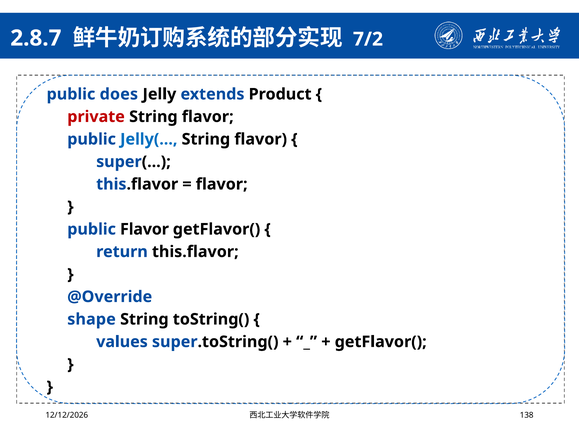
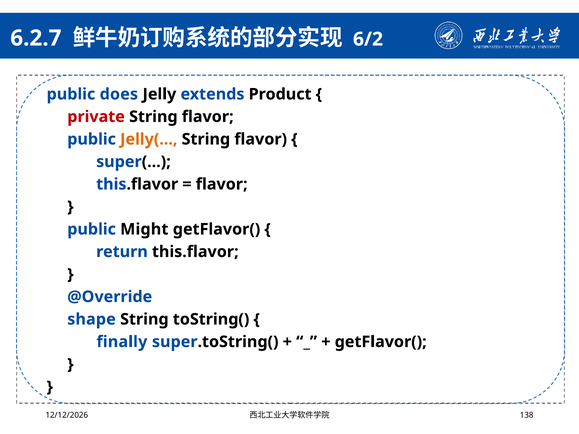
2.8.7: 2.8.7 -> 6.2.7
7/2: 7/2 -> 6/2
Jelly( colour: blue -> orange
public Flavor: Flavor -> Might
values: values -> finally
